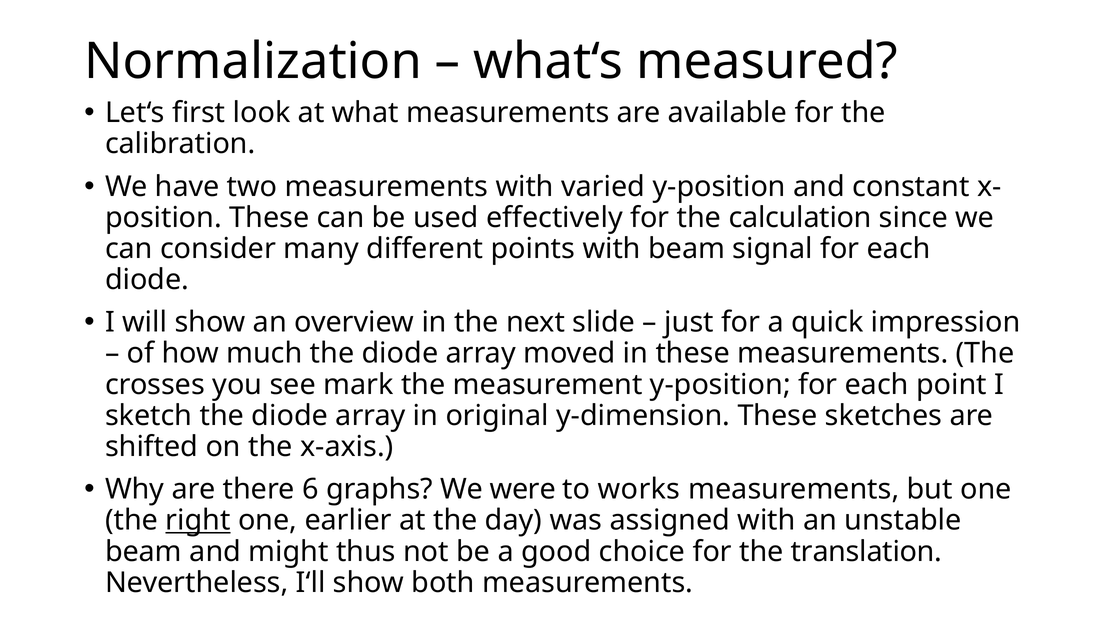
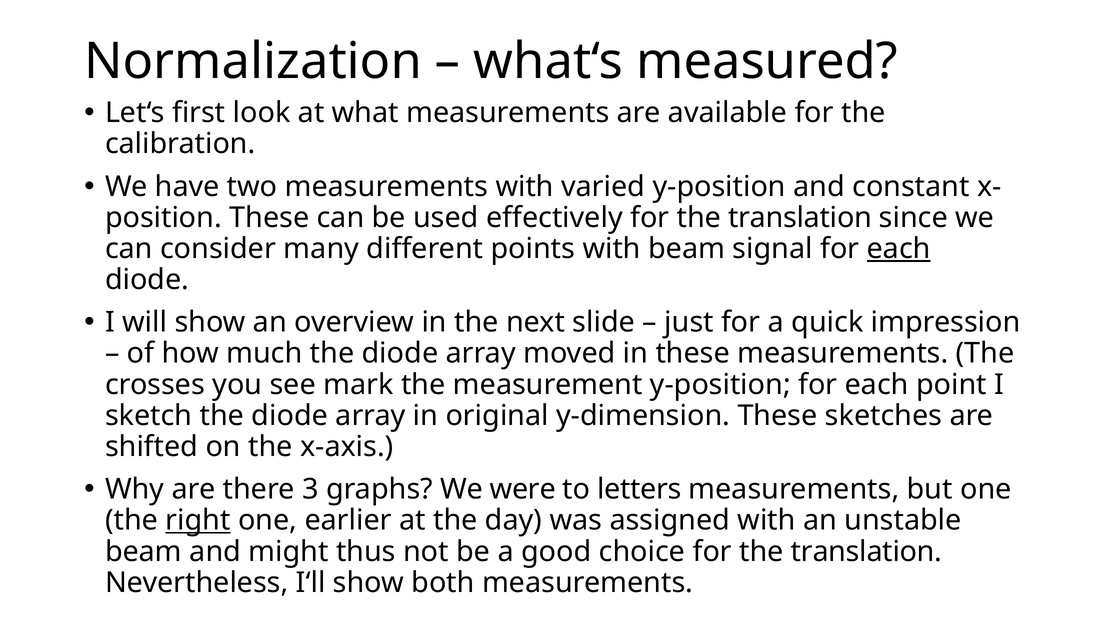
effectively for the calculation: calculation -> translation
each at (899, 249) underline: none -> present
6: 6 -> 3
works: works -> letters
